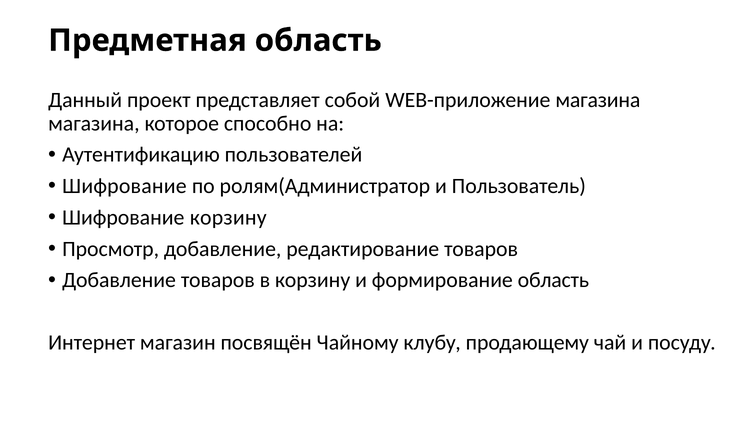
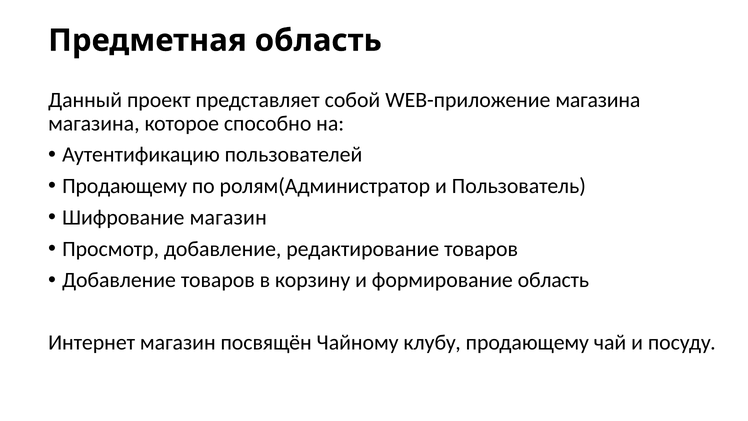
Шифрование at (124, 186): Шифрование -> Продающему
Шифрование корзину: корзину -> магазин
